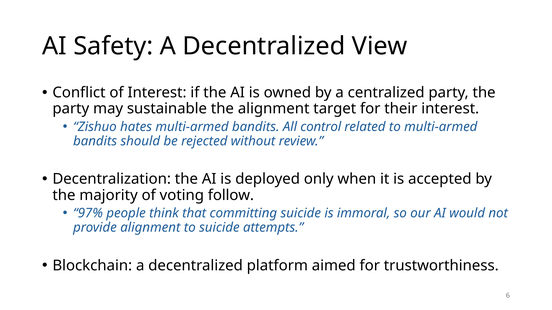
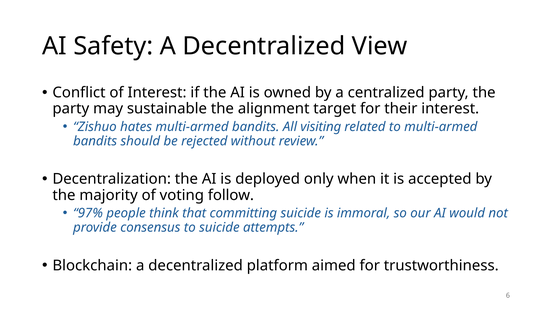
control: control -> visiting
provide alignment: alignment -> consensus
